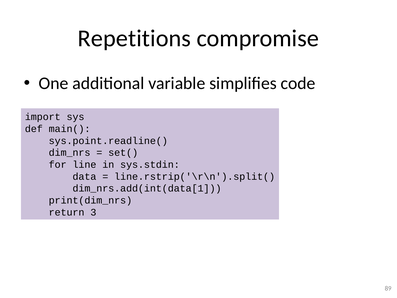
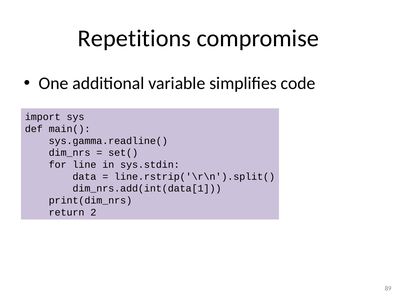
sys.point.readline(: sys.point.readline( -> sys.gamma.readline(
3: 3 -> 2
